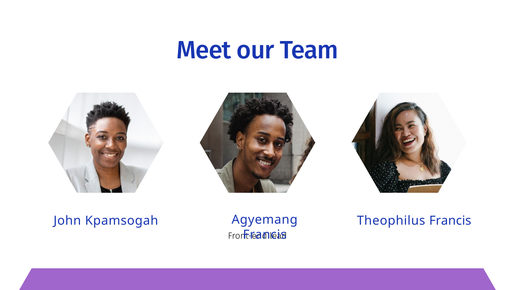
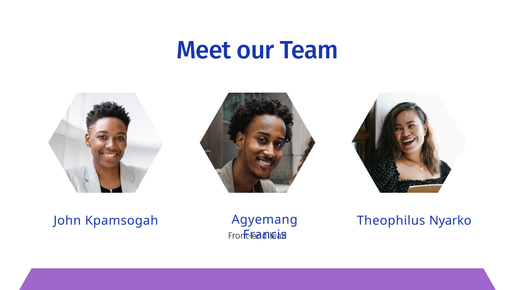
Theophilus Francis: Francis -> Nyarko
